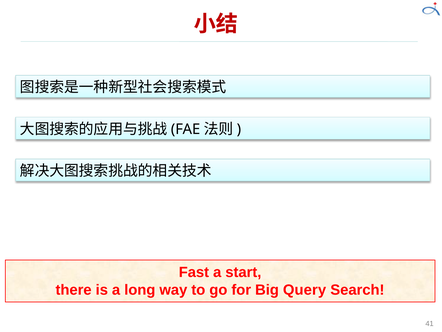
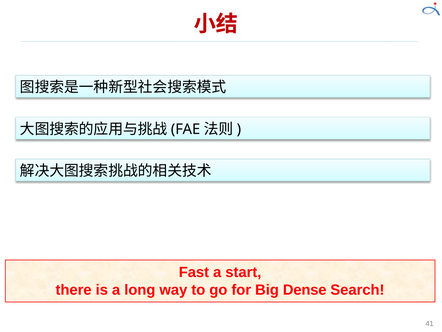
Query: Query -> Dense
